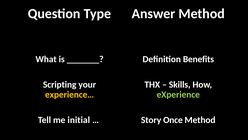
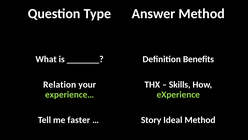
Scripting: Scripting -> Relation
experience… colour: yellow -> light green
initial: initial -> faster
Once: Once -> Ideal
